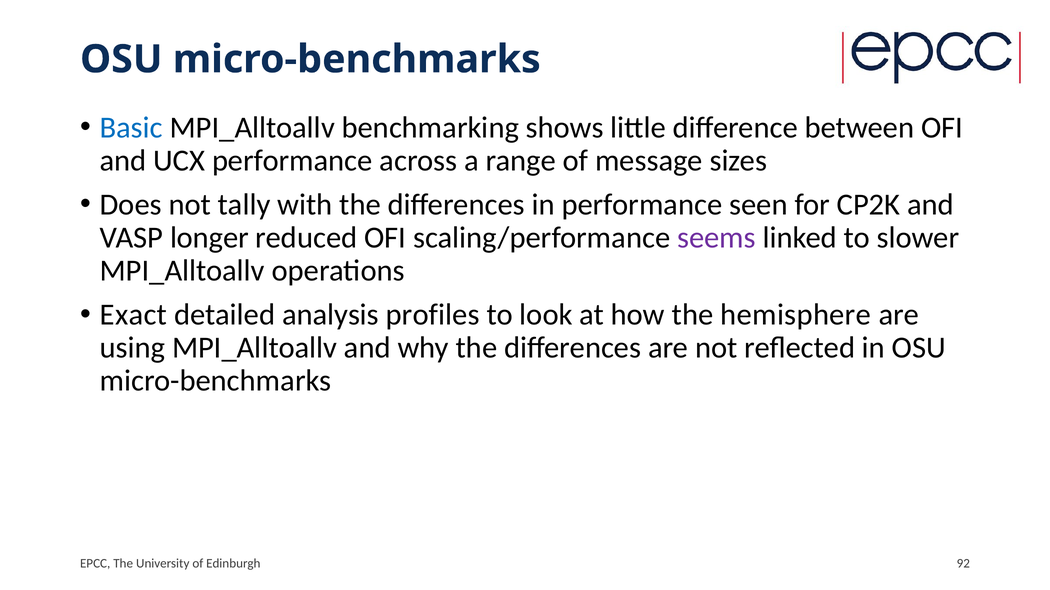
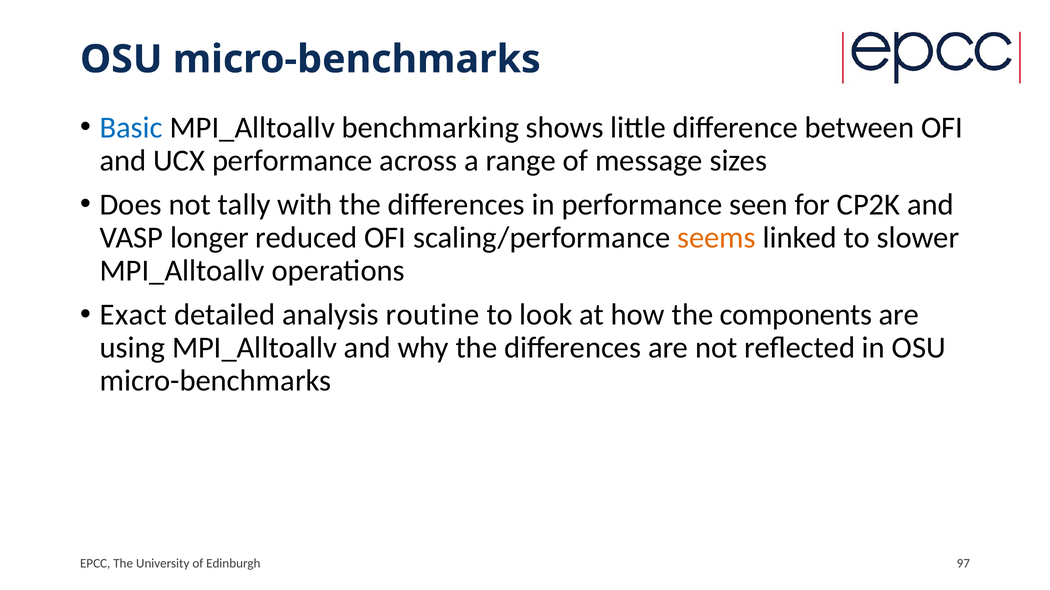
seems colour: purple -> orange
profiles: profiles -> routine
hemisphere: hemisphere -> components
92: 92 -> 97
